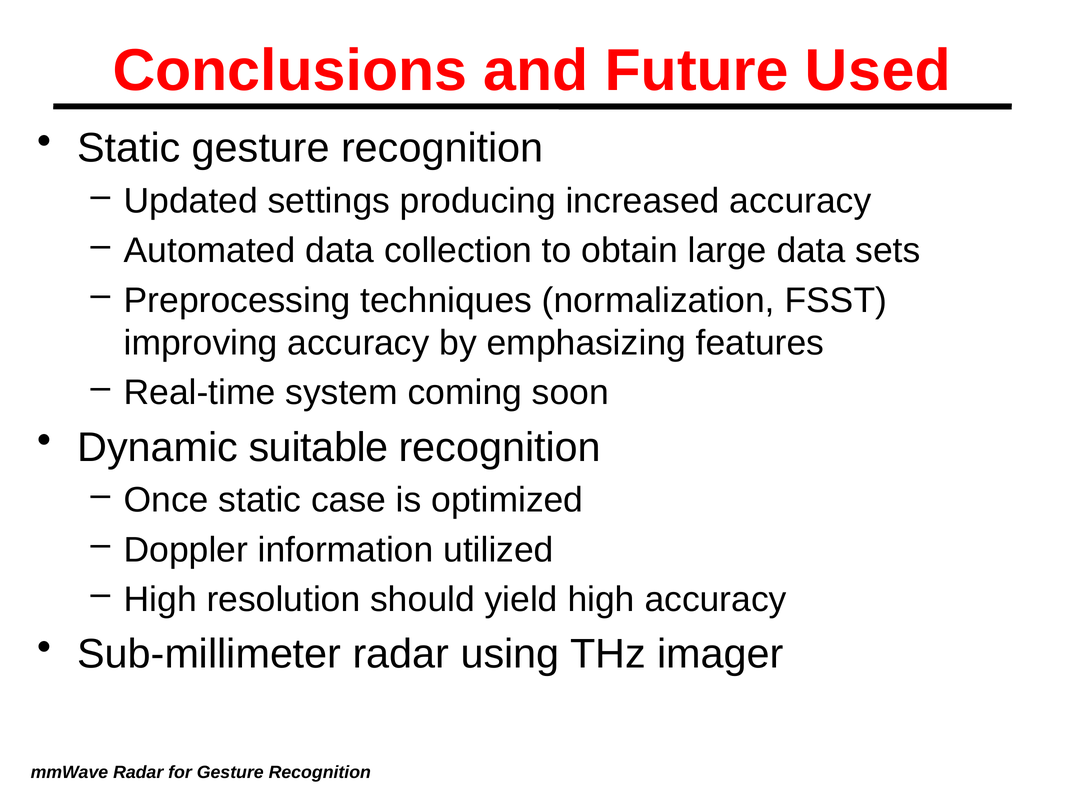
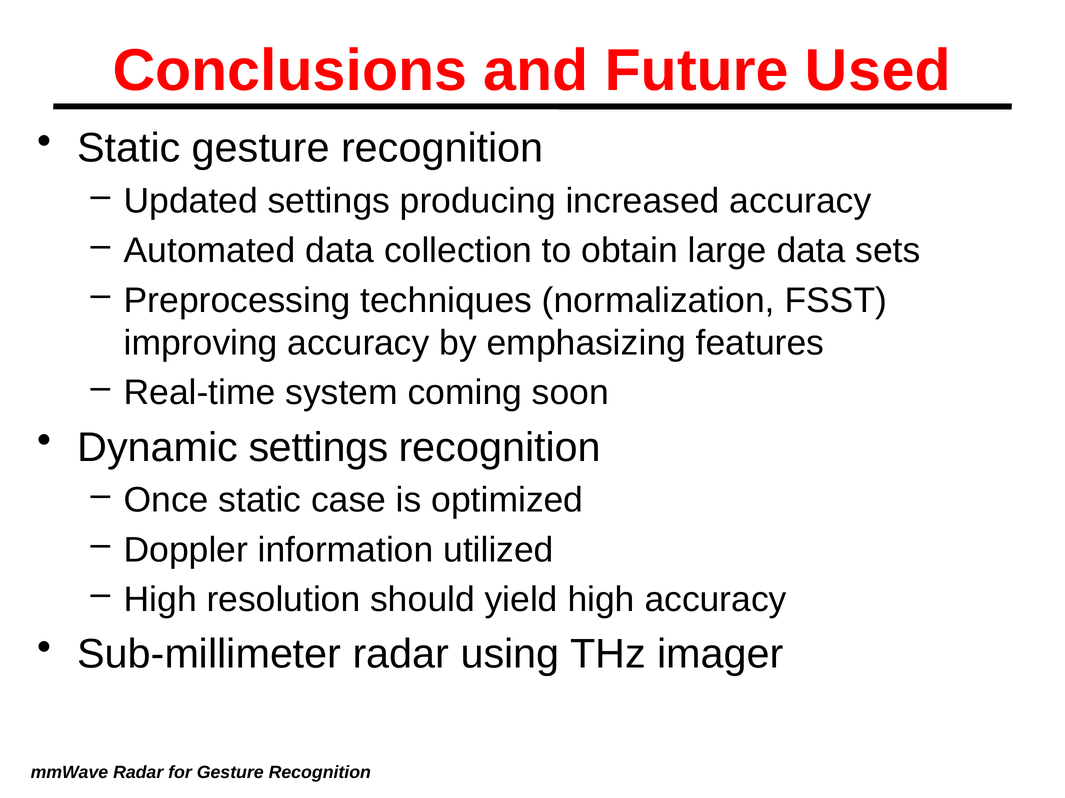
Dynamic suitable: suitable -> settings
